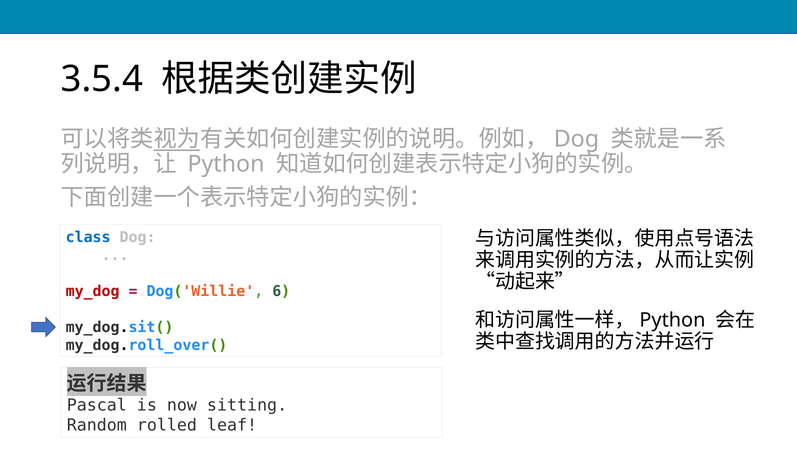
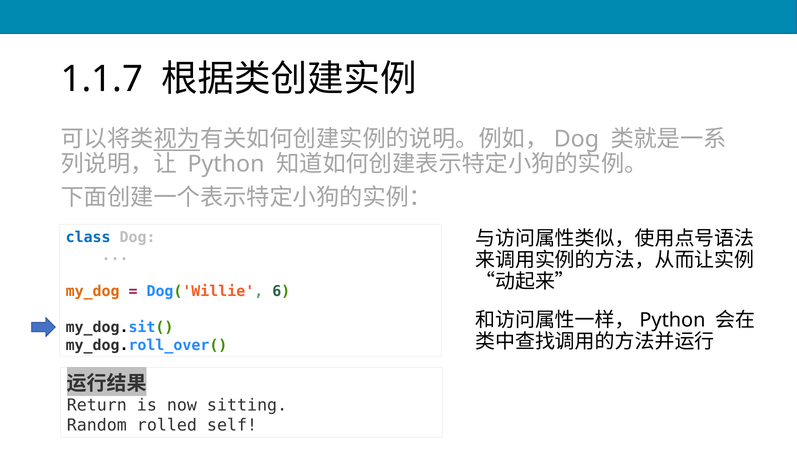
3.5.4: 3.5.4 -> 1.1.7
my_dog colour: red -> orange
Pascal: Pascal -> Return
leaf: leaf -> self
